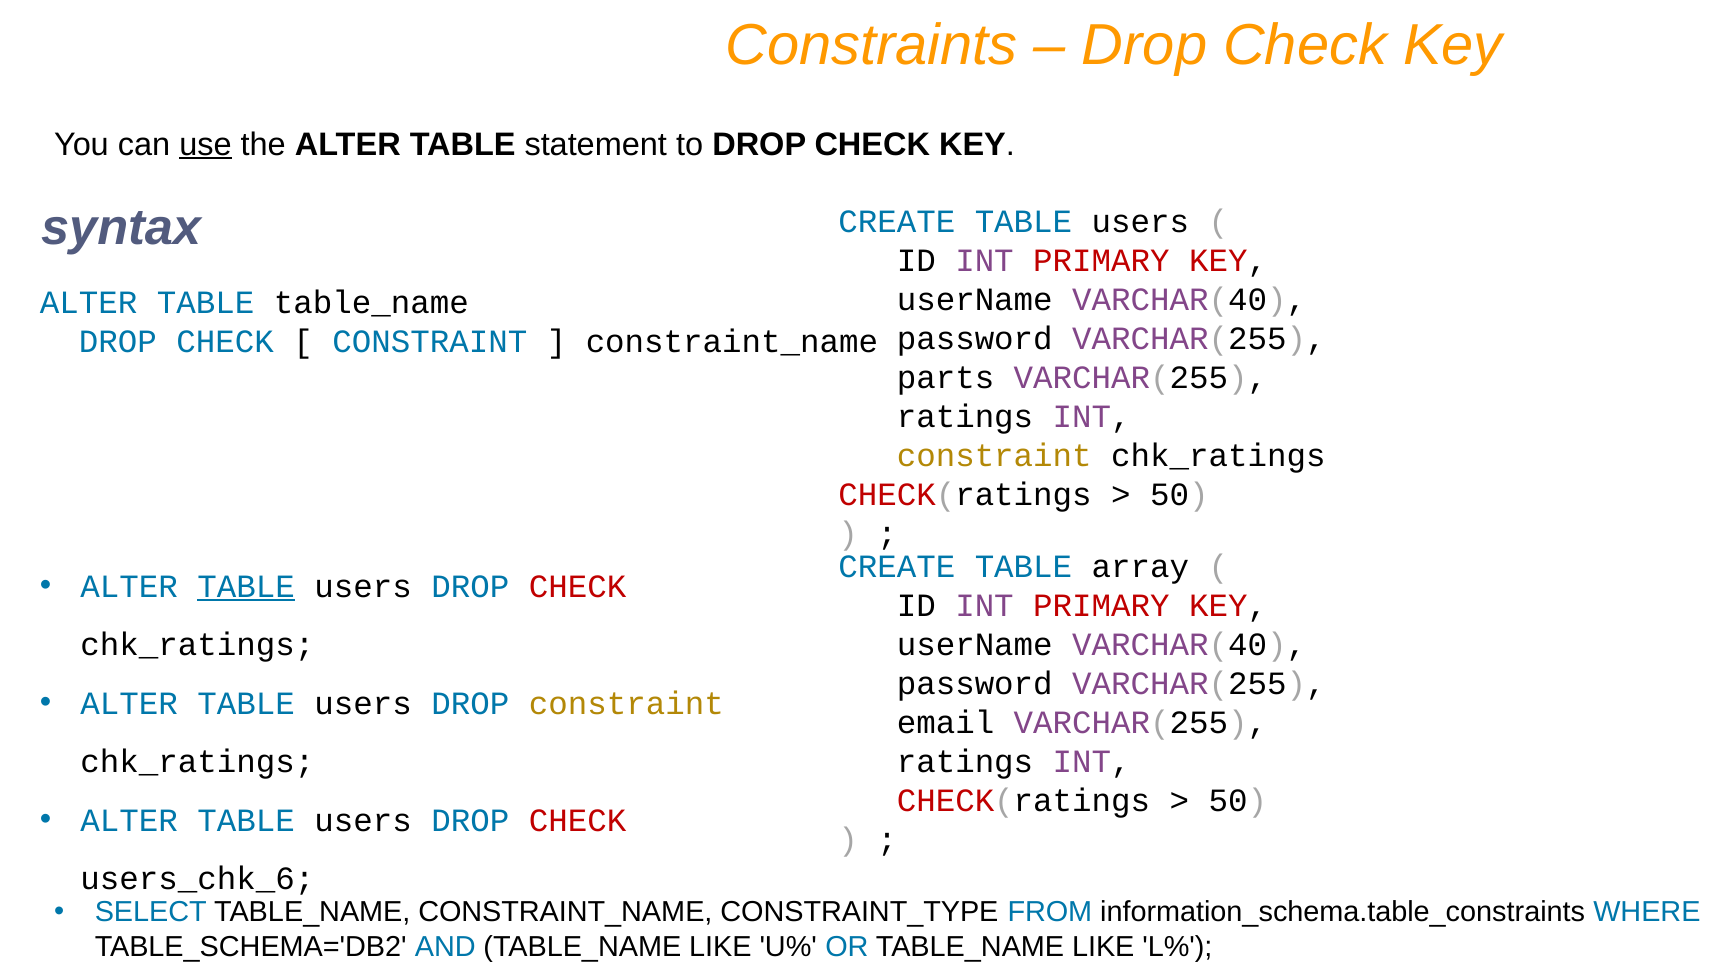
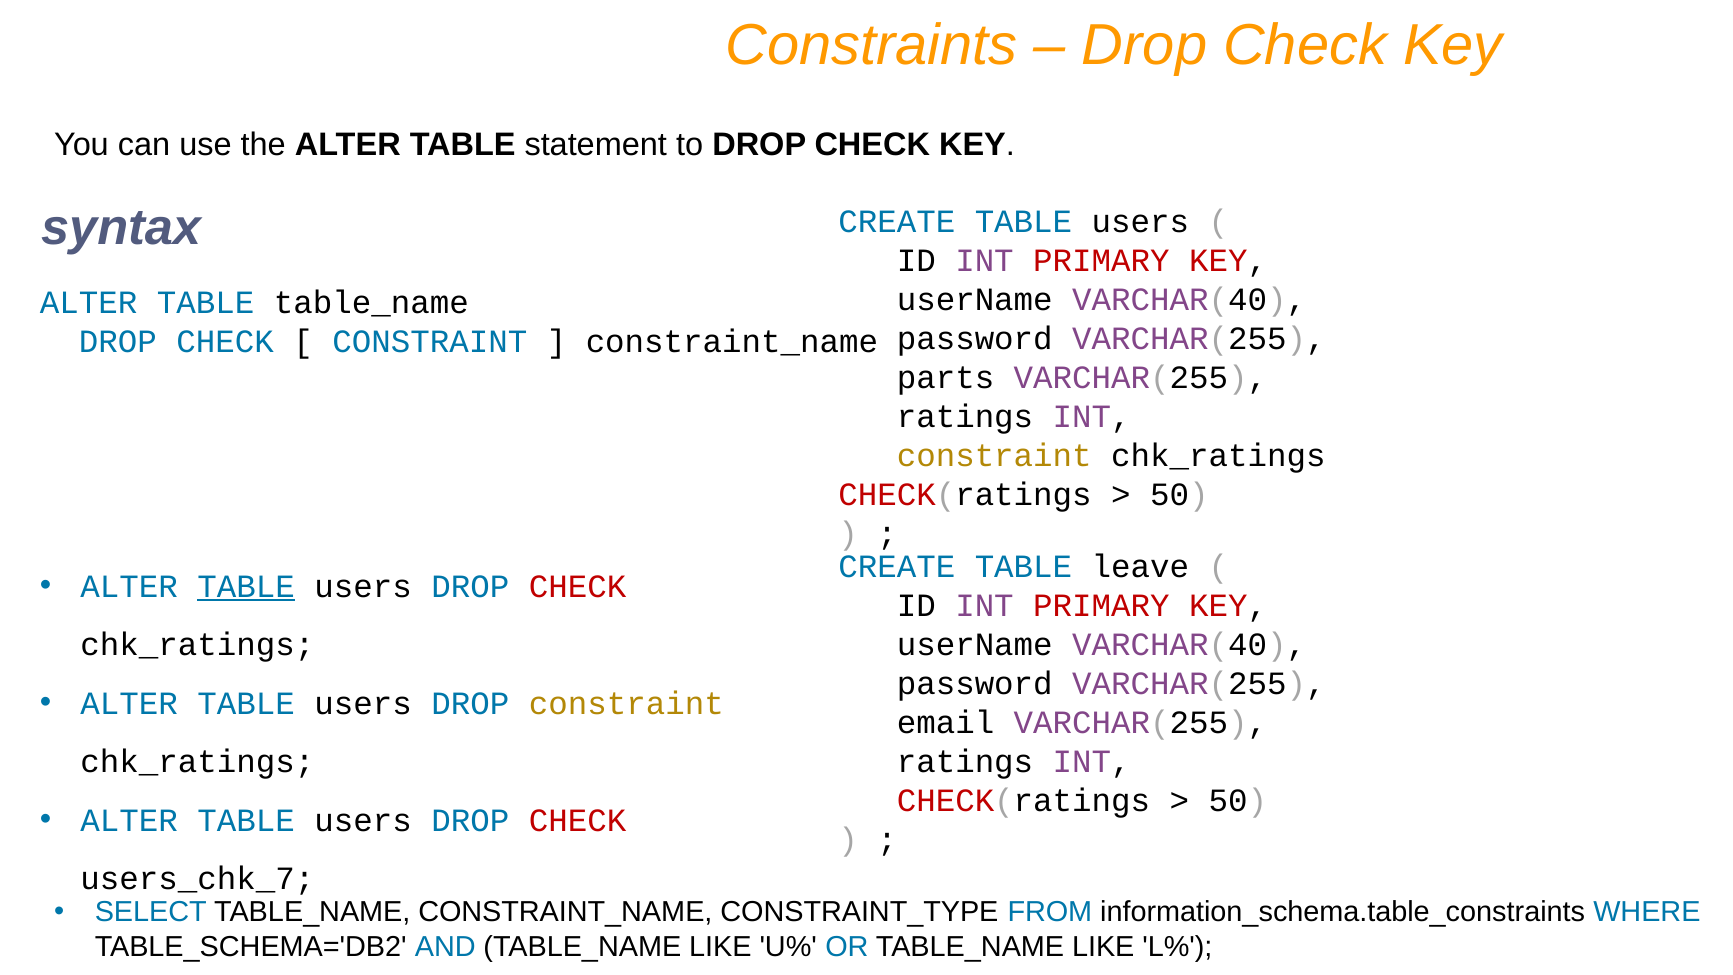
use underline: present -> none
array: array -> leave
users_chk_6: users_chk_6 -> users_chk_7
